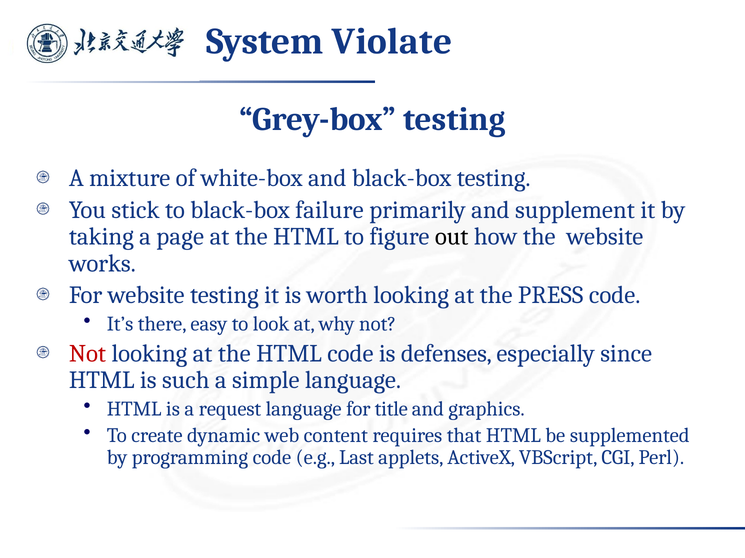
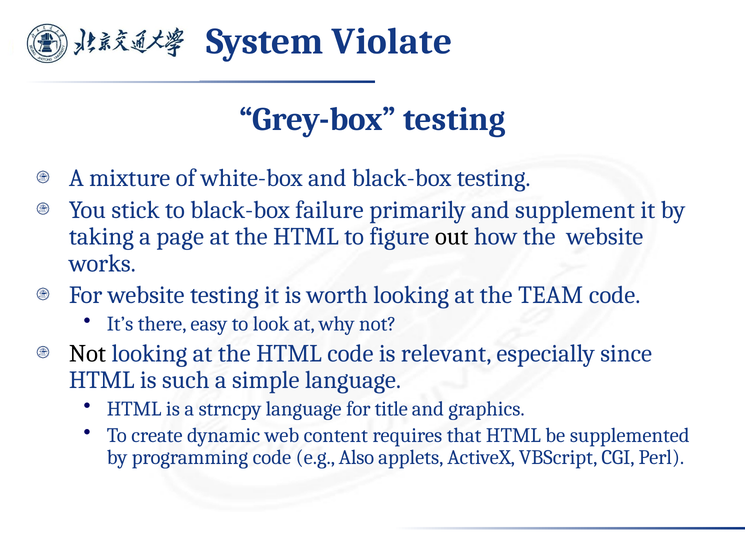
PRESS: PRESS -> TEAM
Not at (87, 354) colour: red -> black
defenses: defenses -> relevant
request: request -> strncpy
Last: Last -> Also
